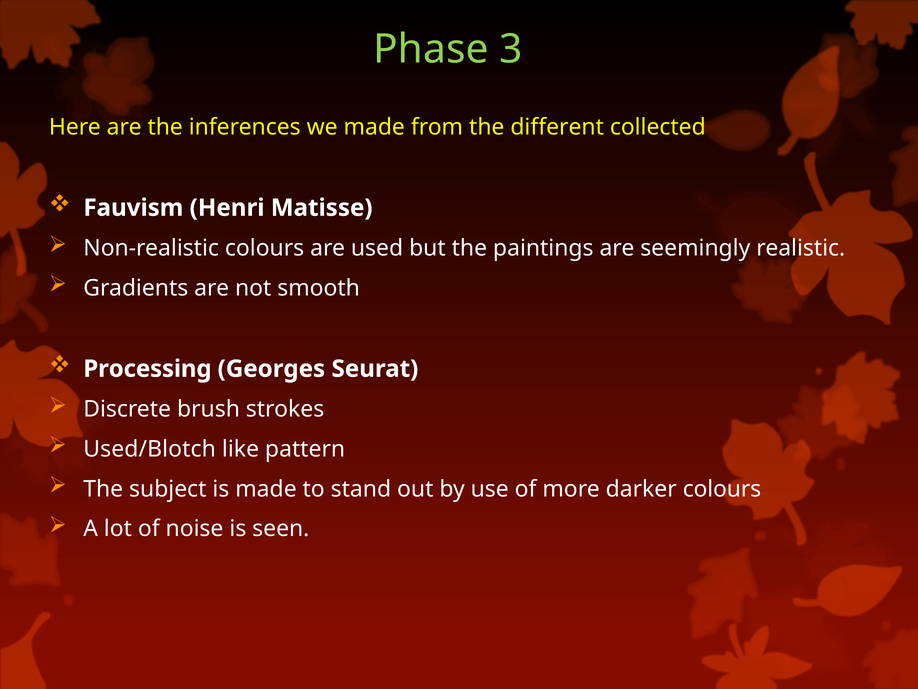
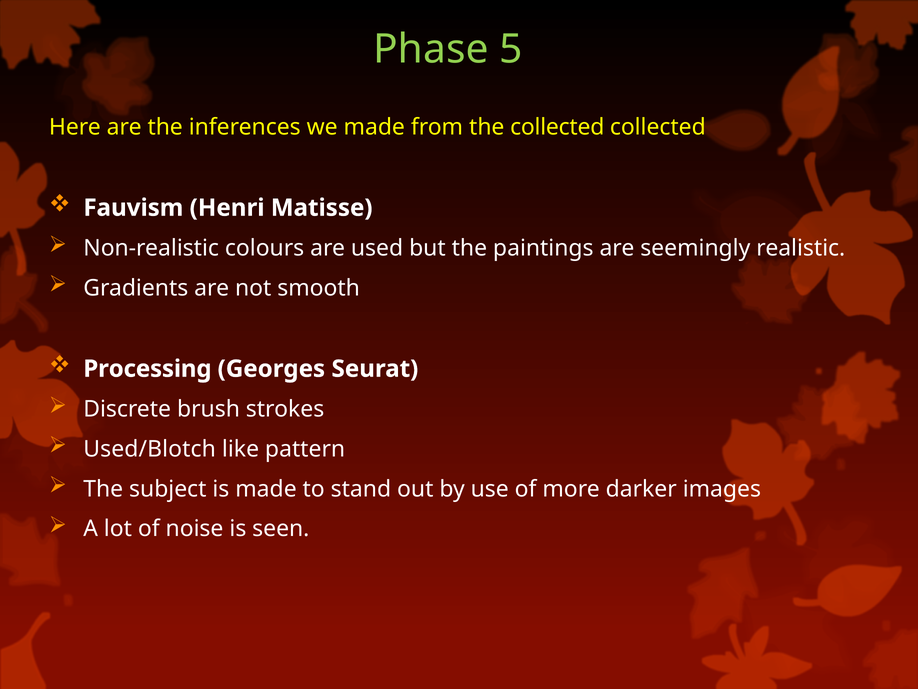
3: 3 -> 5
the different: different -> collected
darker colours: colours -> images
